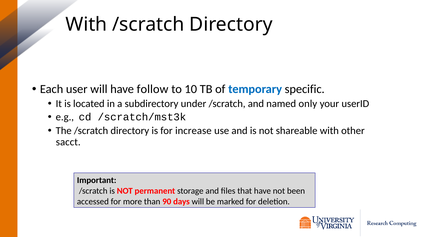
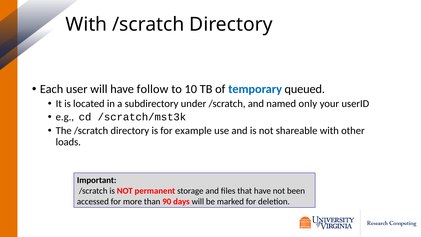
specific: specific -> queued
increase: increase -> example
sacct: sacct -> loads
